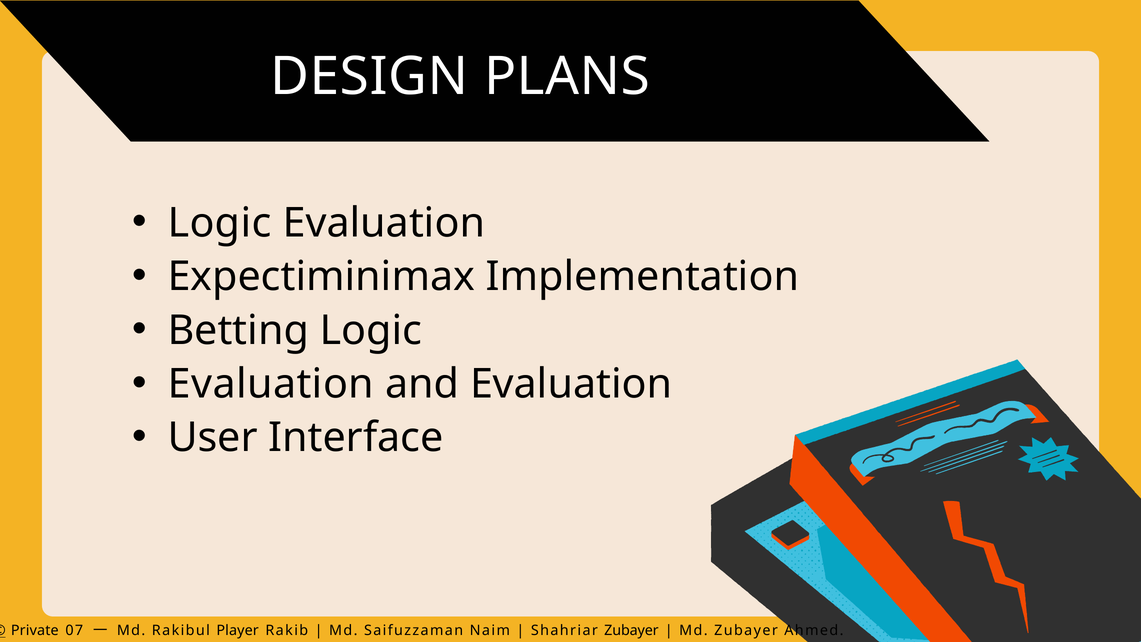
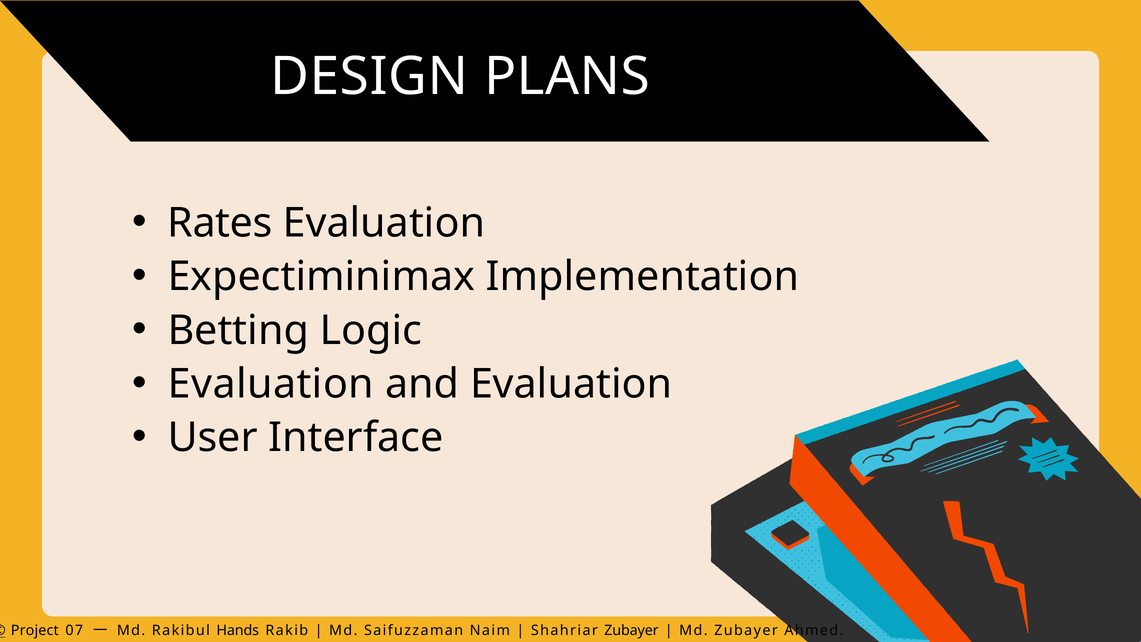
Logic at (220, 223): Logic -> Rates
Private: Private -> Project
Player: Player -> Hands
